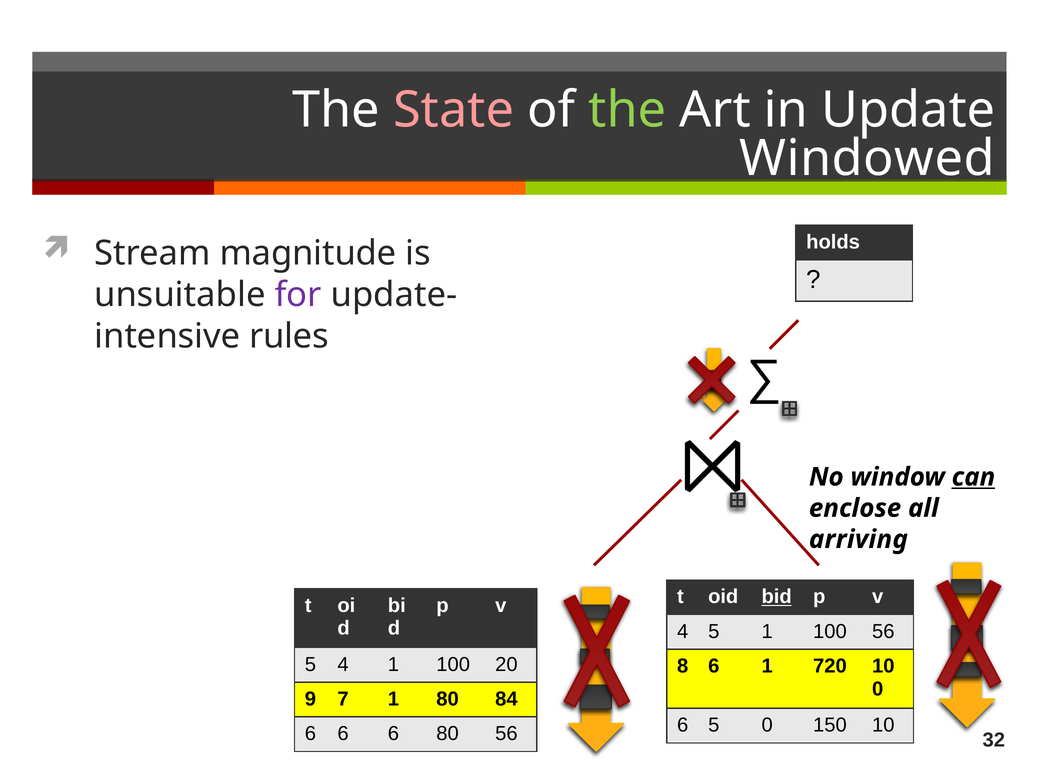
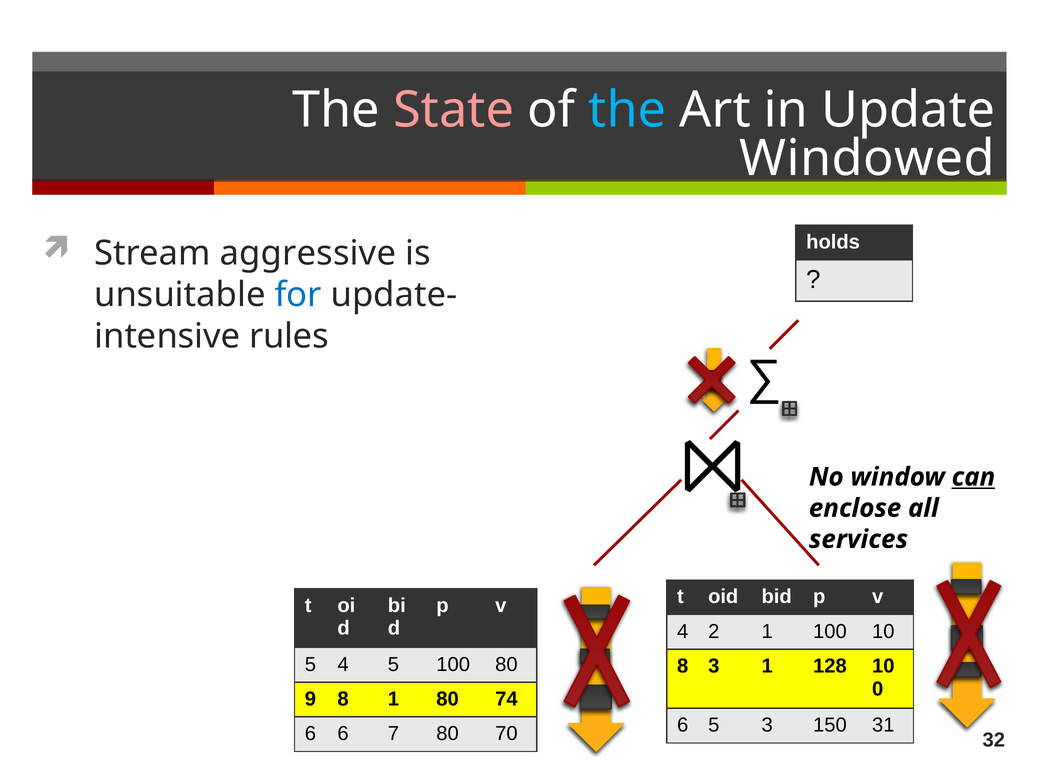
the at (627, 110) colour: light green -> light blue
magnitude: magnitude -> aggressive
for colour: purple -> blue
arriving: arriving -> services
bid underline: present -> none
4 5: 5 -> 2
100 56: 56 -> 10
4 1: 1 -> 5
100 20: 20 -> 80
8 6: 6 -> 3
720: 720 -> 128
9 7: 7 -> 8
84: 84 -> 74
5 0: 0 -> 3
150 10: 10 -> 31
6 6 6: 6 -> 7
80 56: 56 -> 70
